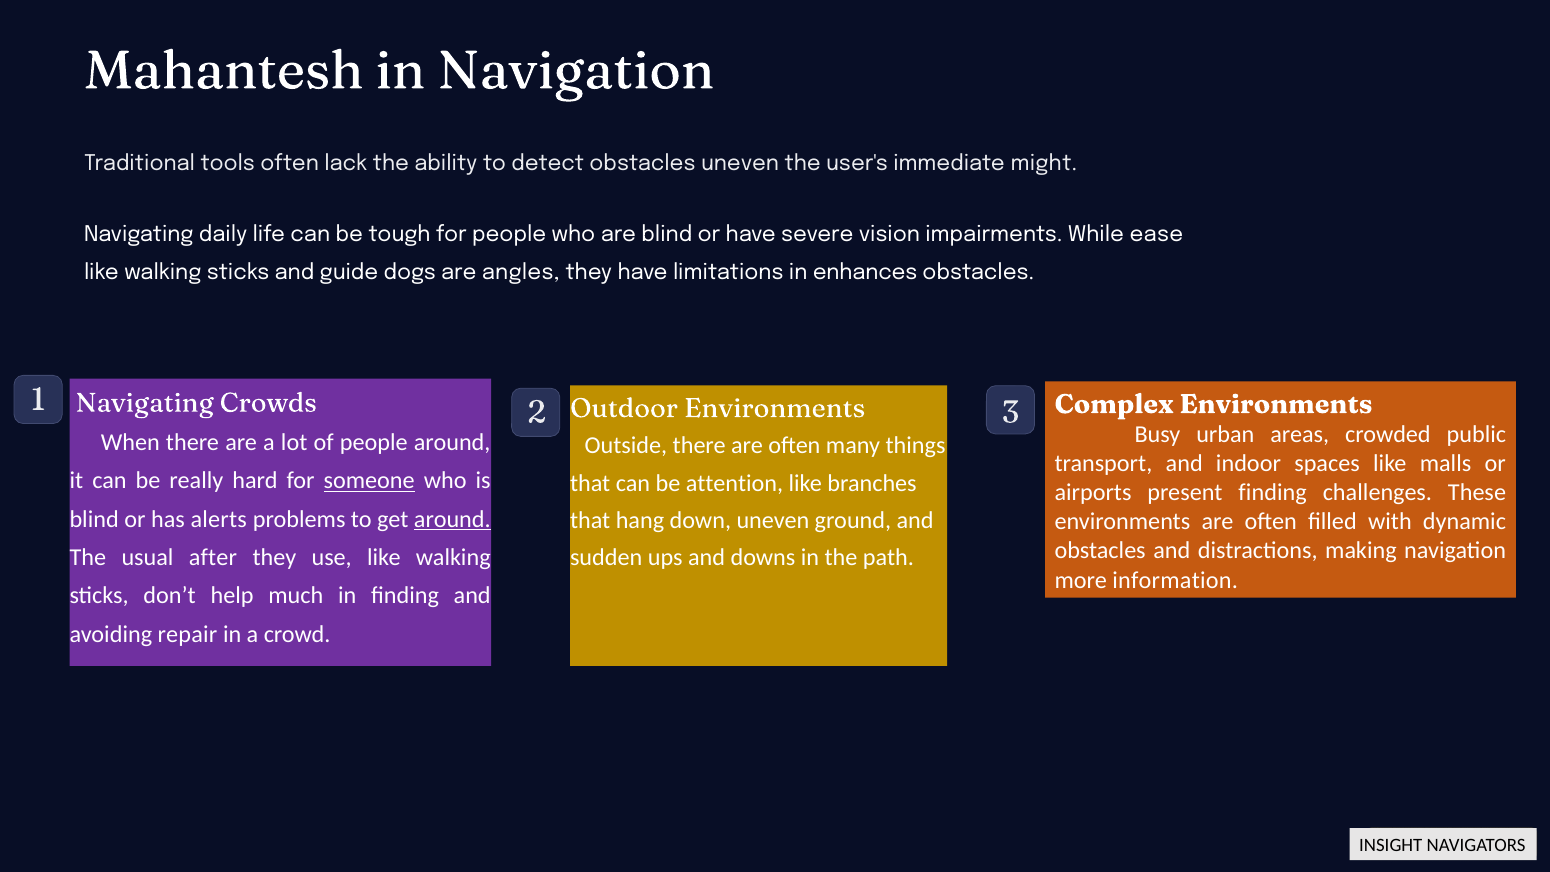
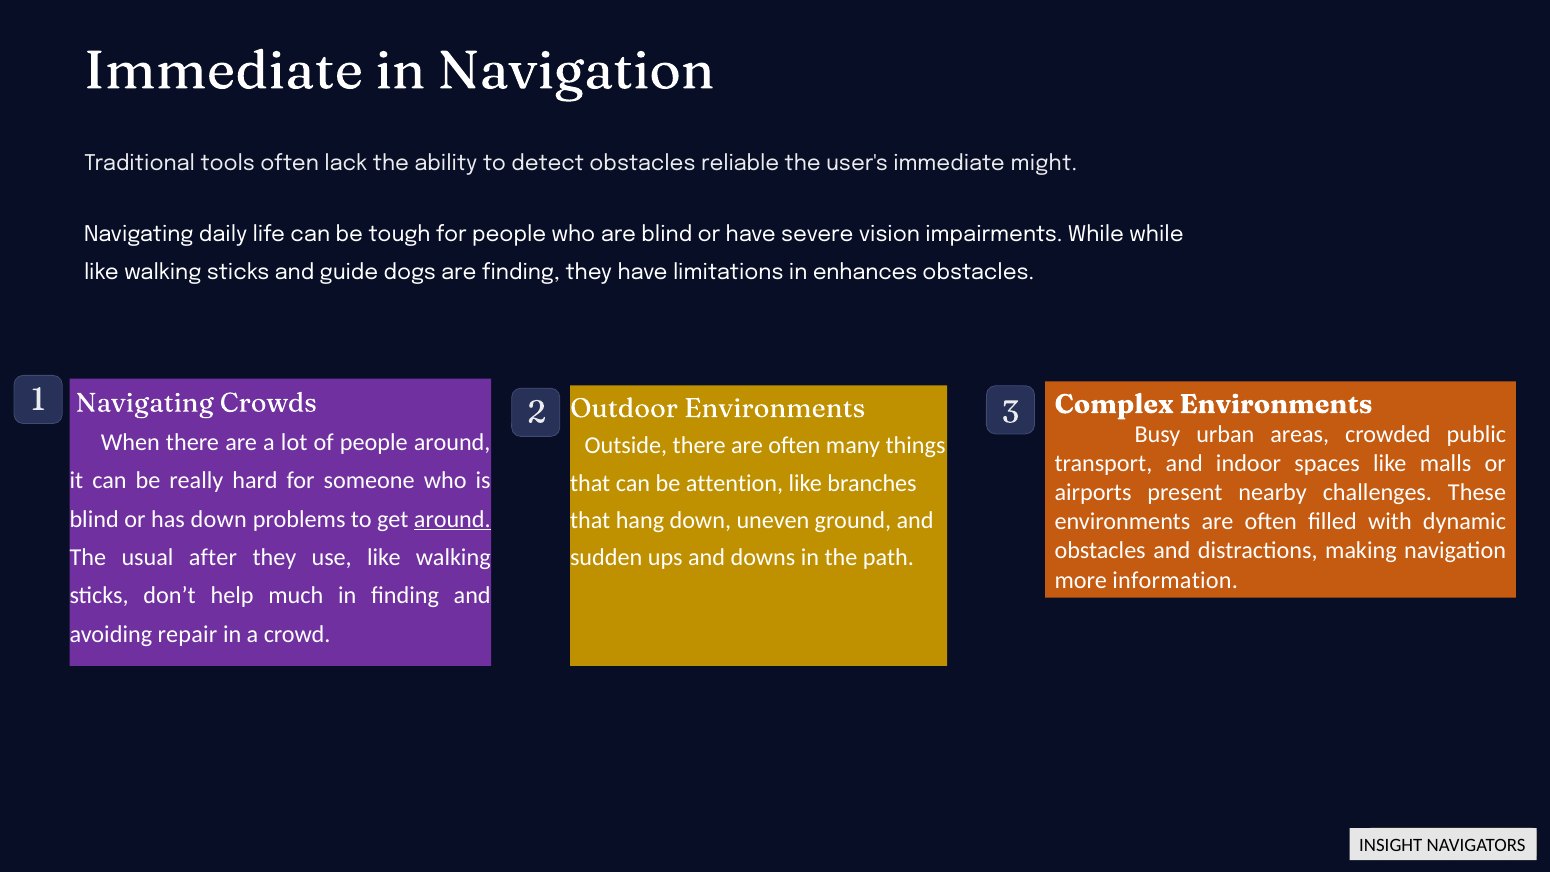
Mahantesh at (224, 71): Mahantesh -> Immediate
obstacles uneven: uneven -> reliable
While ease: ease -> while
are angles: angles -> finding
someone underline: present -> none
present finding: finding -> nearby
has alerts: alerts -> down
